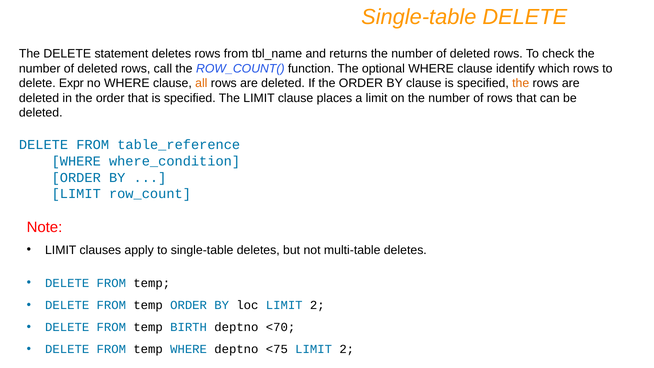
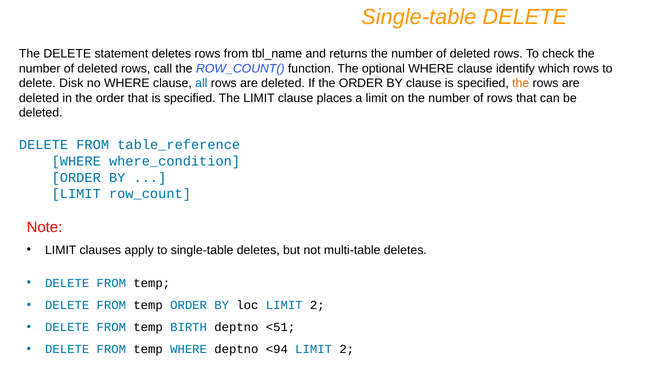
Expr: Expr -> Disk
all colour: orange -> blue
<70: <70 -> <51
<75: <75 -> <94
